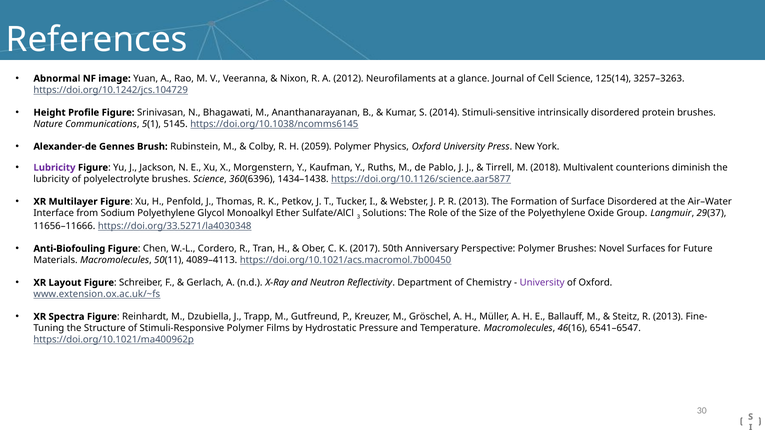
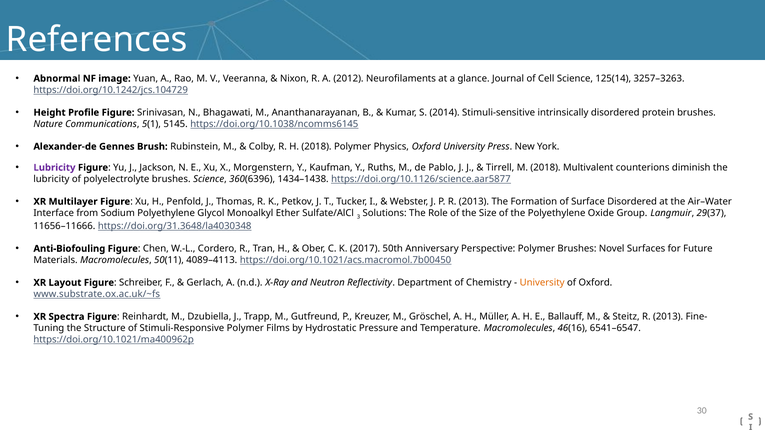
H 2059: 2059 -> 2018
https://doi.org/33.5271/la4030348: https://doi.org/33.5271/la4030348 -> https://doi.org/31.3648/la4030348
University at (542, 283) colour: purple -> orange
www.extension.ox.ac.uk/~fs: www.extension.ox.ac.uk/~fs -> www.substrate.ox.ac.uk/~fs
